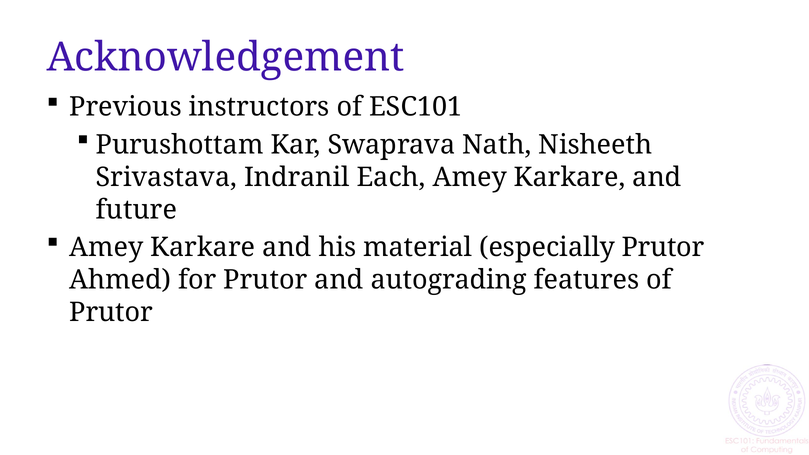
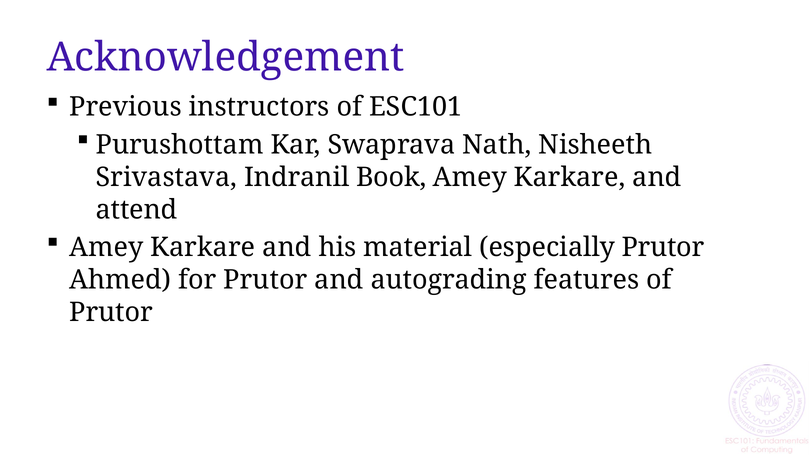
Each: Each -> Book
future: future -> attend
